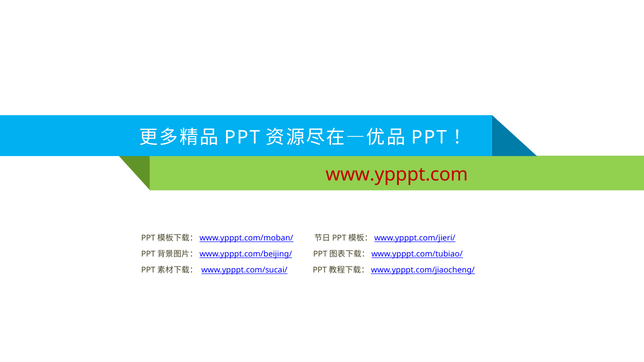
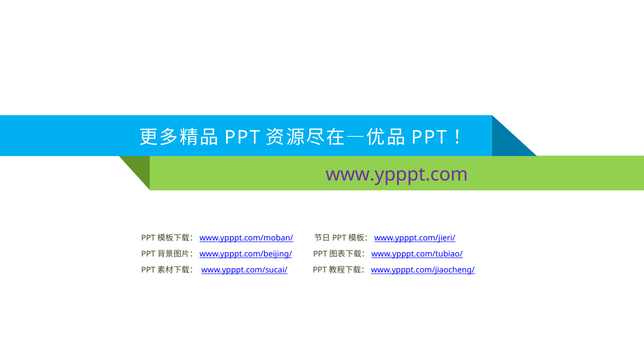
www.ypppt.com colour: red -> purple
